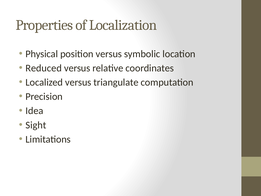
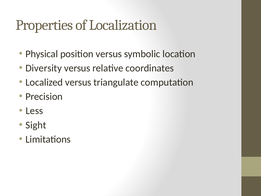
Reduced: Reduced -> Diversity
Idea: Idea -> Less
